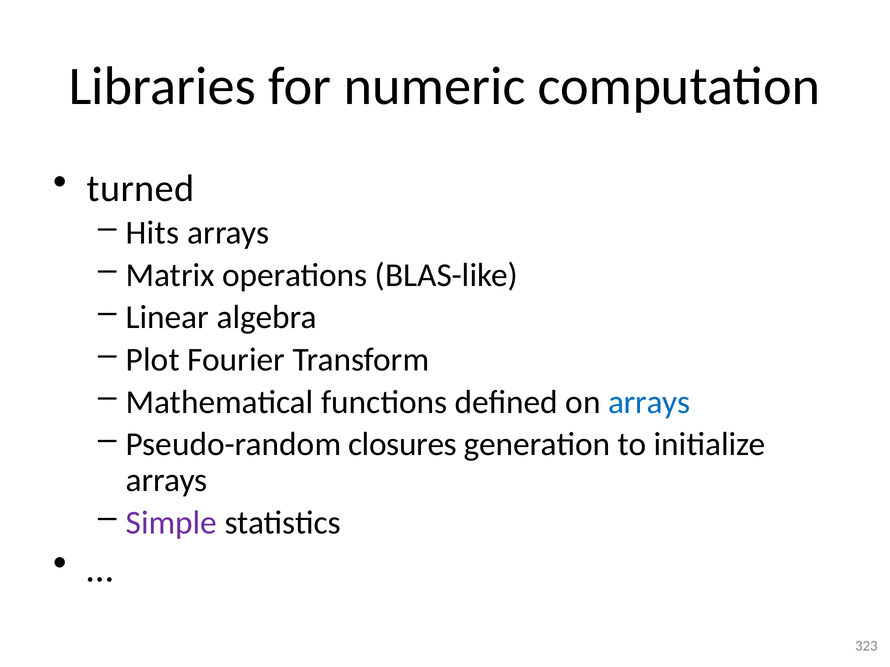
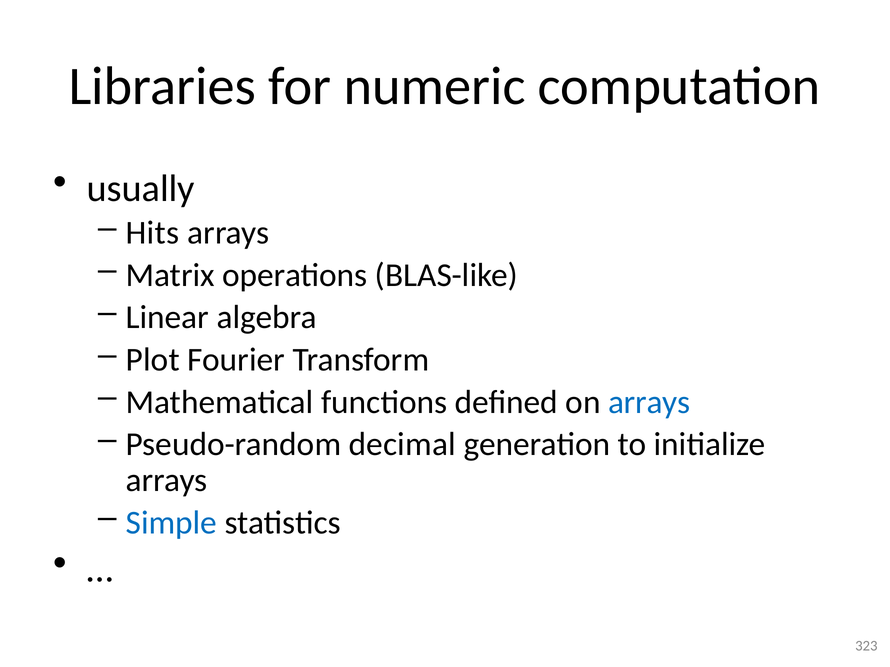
turned: turned -> usually
closures: closures -> decimal
Simple colour: purple -> blue
